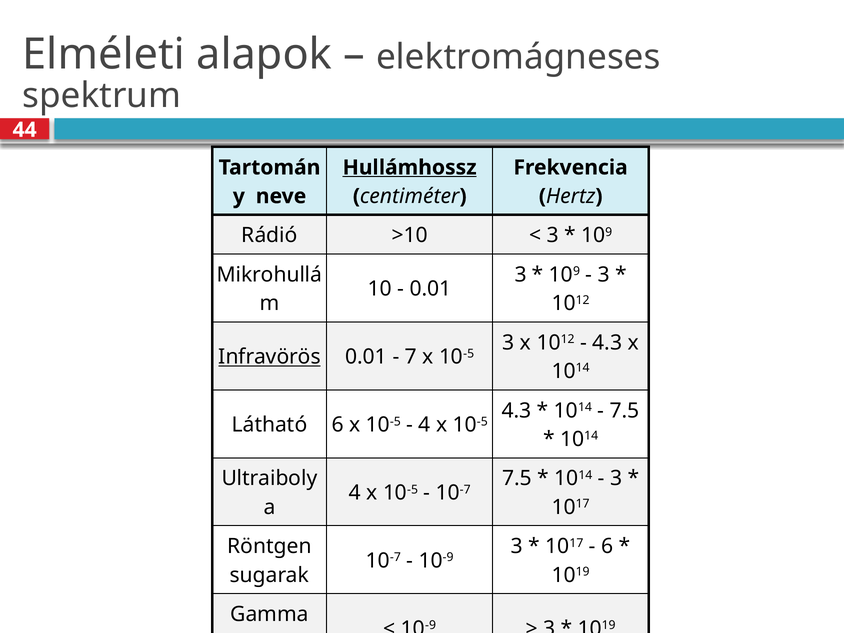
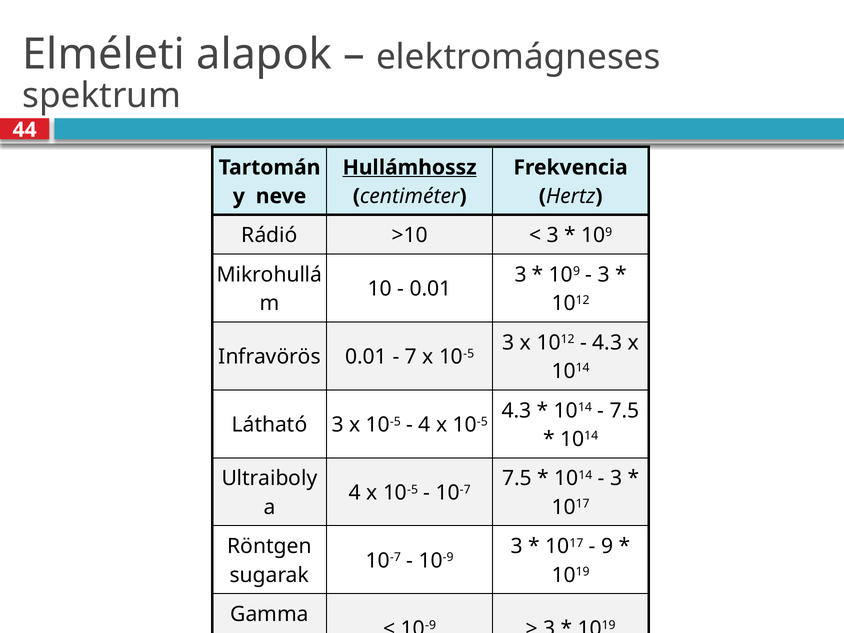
Infravörös underline: present -> none
Látható 6: 6 -> 3
6 at (607, 546): 6 -> 9
